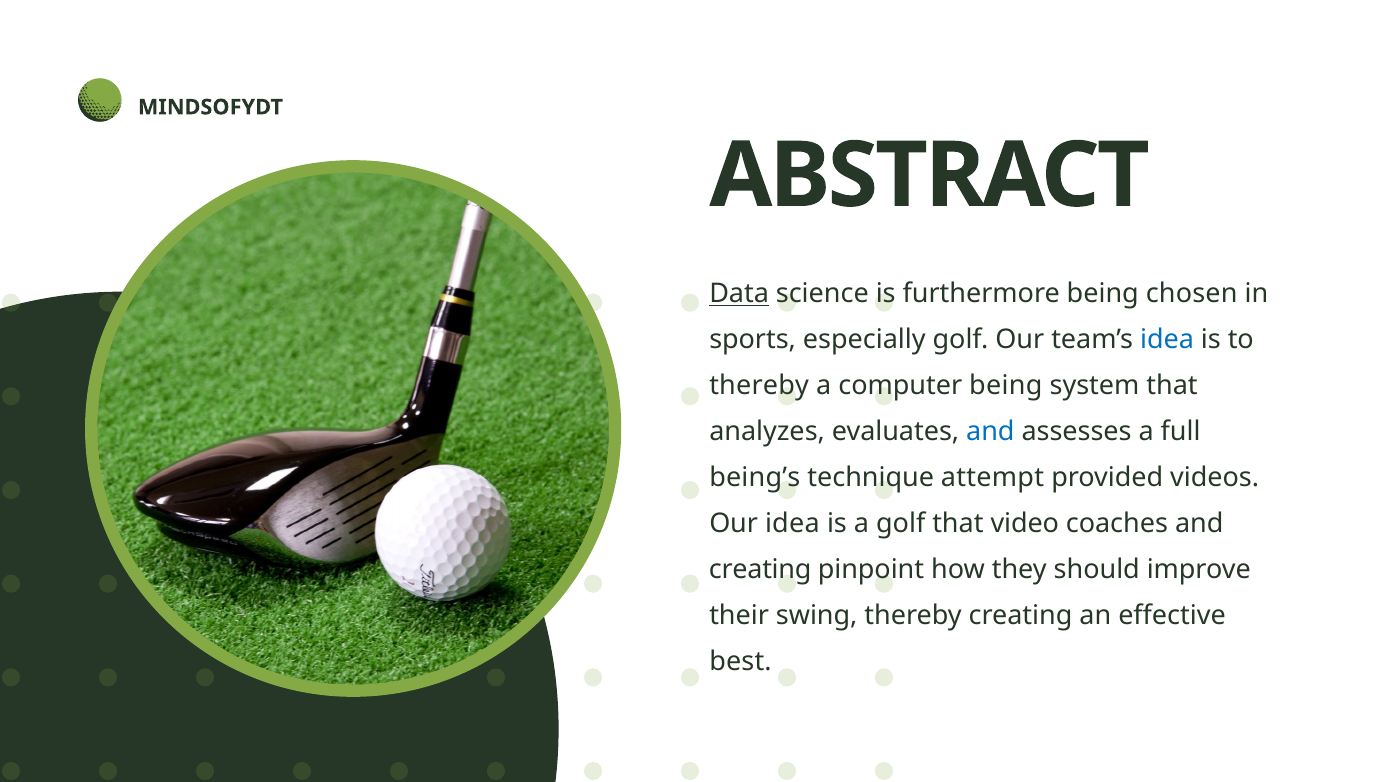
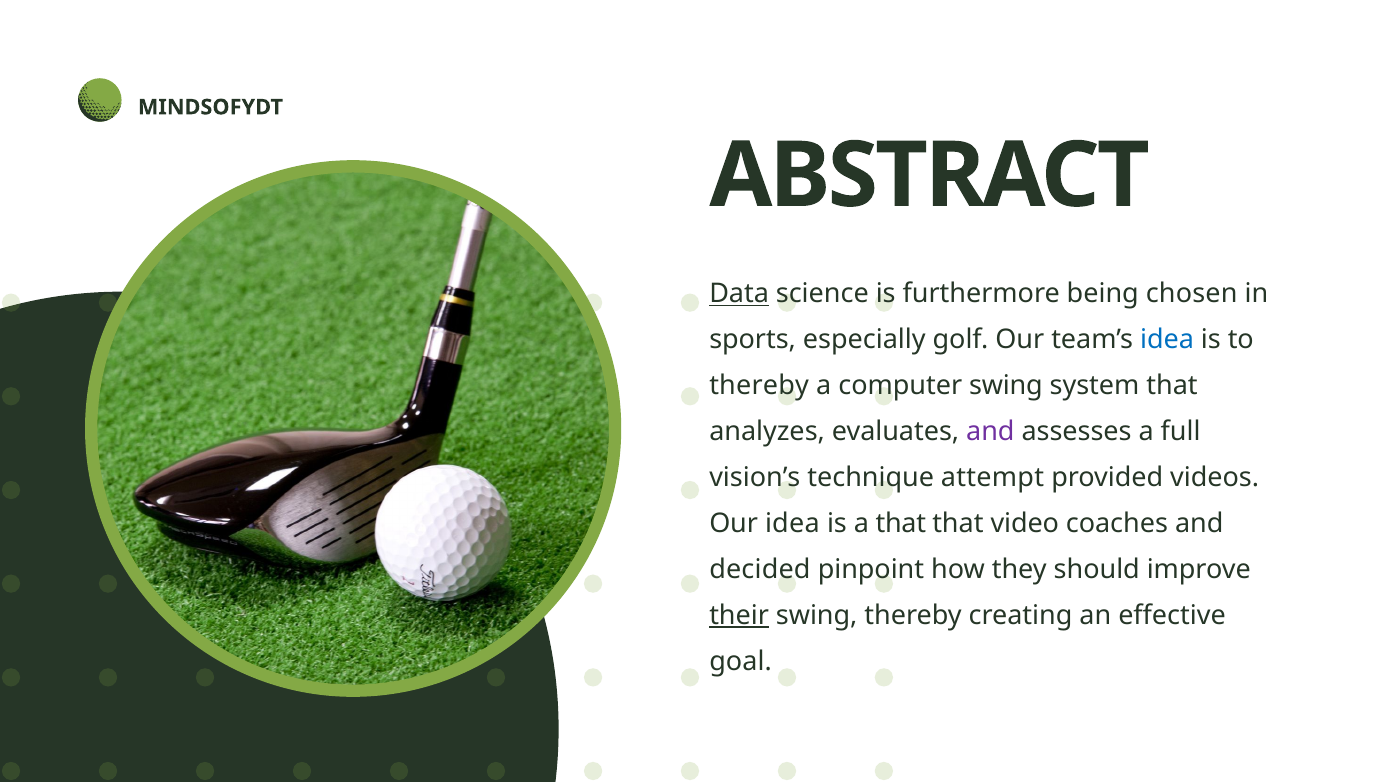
computer being: being -> swing
and at (990, 431) colour: blue -> purple
being’s: being’s -> vision’s
a golf: golf -> that
creating at (760, 569): creating -> decided
their underline: none -> present
best: best -> goal
